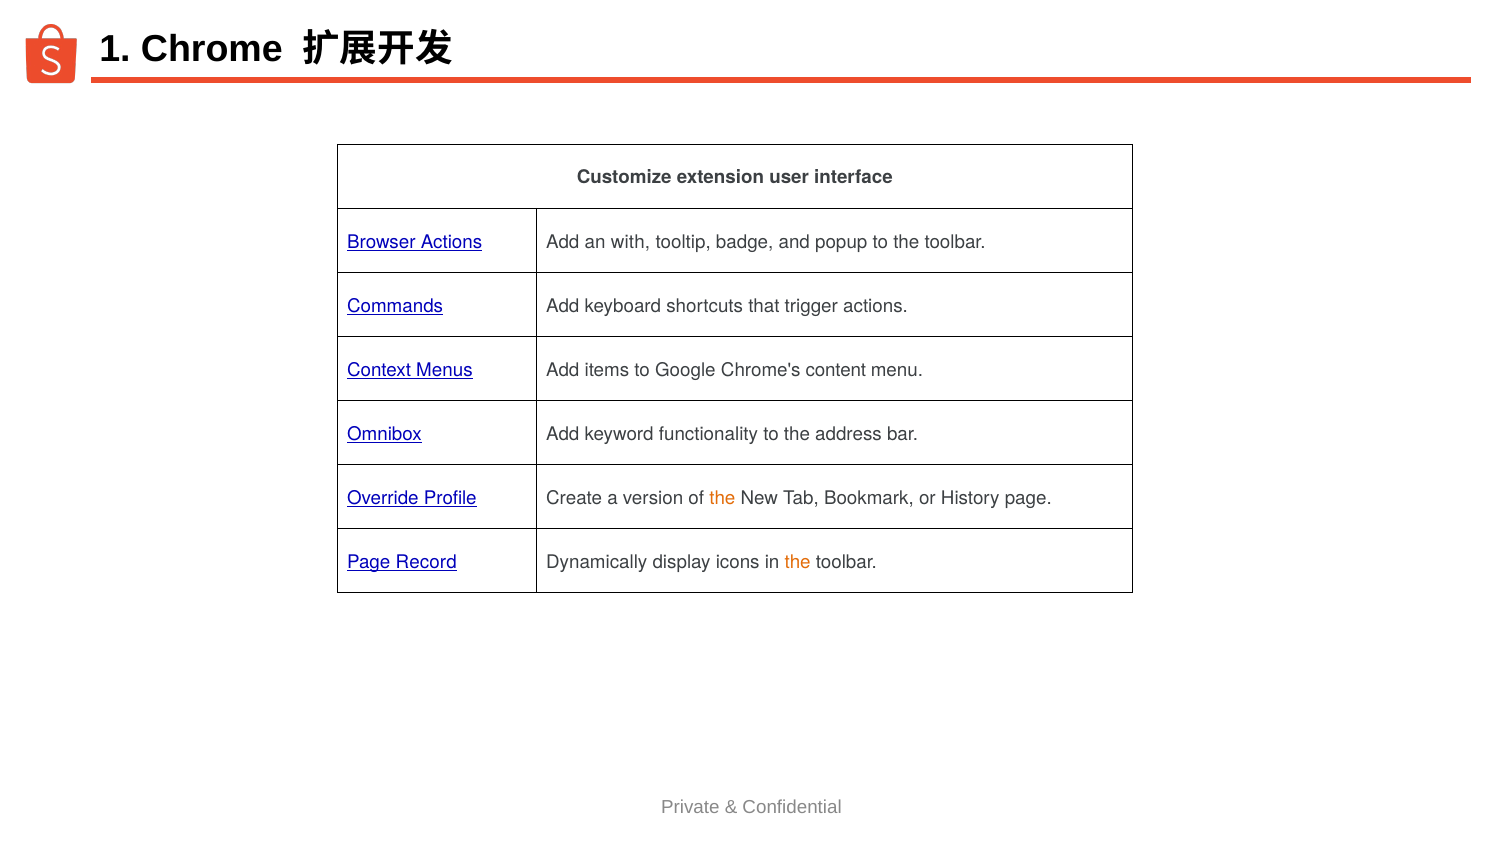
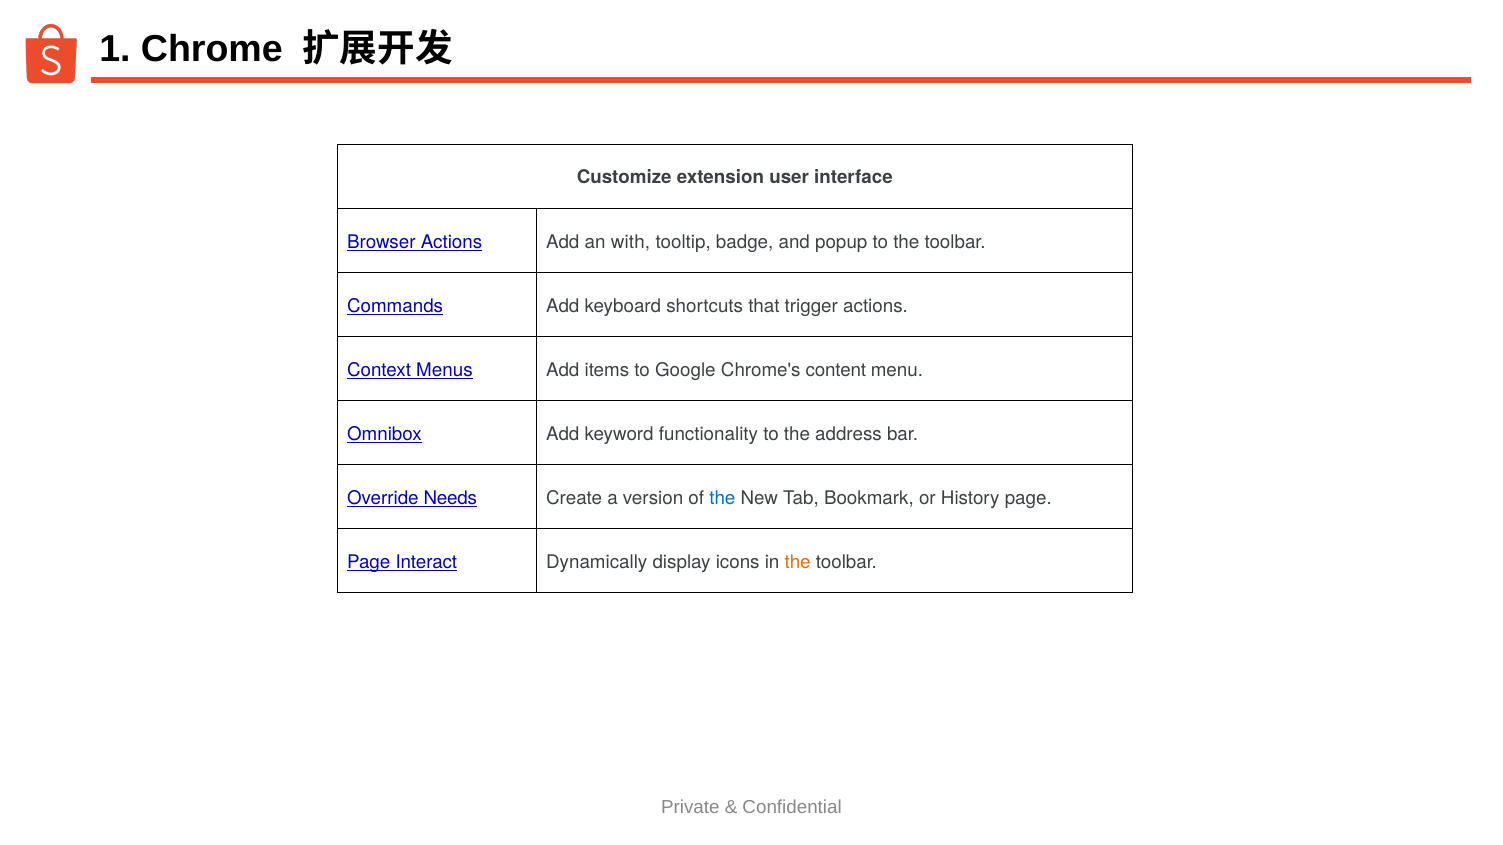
Profile: Profile -> Needs
the at (722, 498) colour: orange -> blue
Record: Record -> Interact
